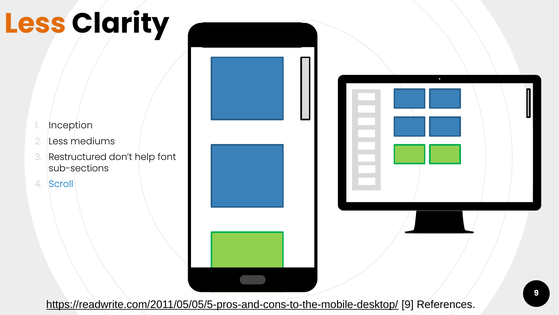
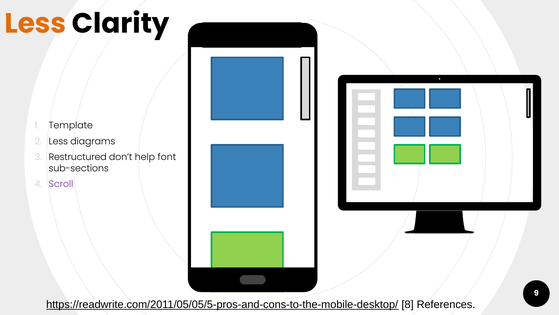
Inception: Inception -> Template
mediums: mediums -> diagrams
Scroll colour: blue -> purple
https://readwrite.com/2011/05/05/5-pros-and-cons-to-the-mobile-desktop/ 9: 9 -> 8
